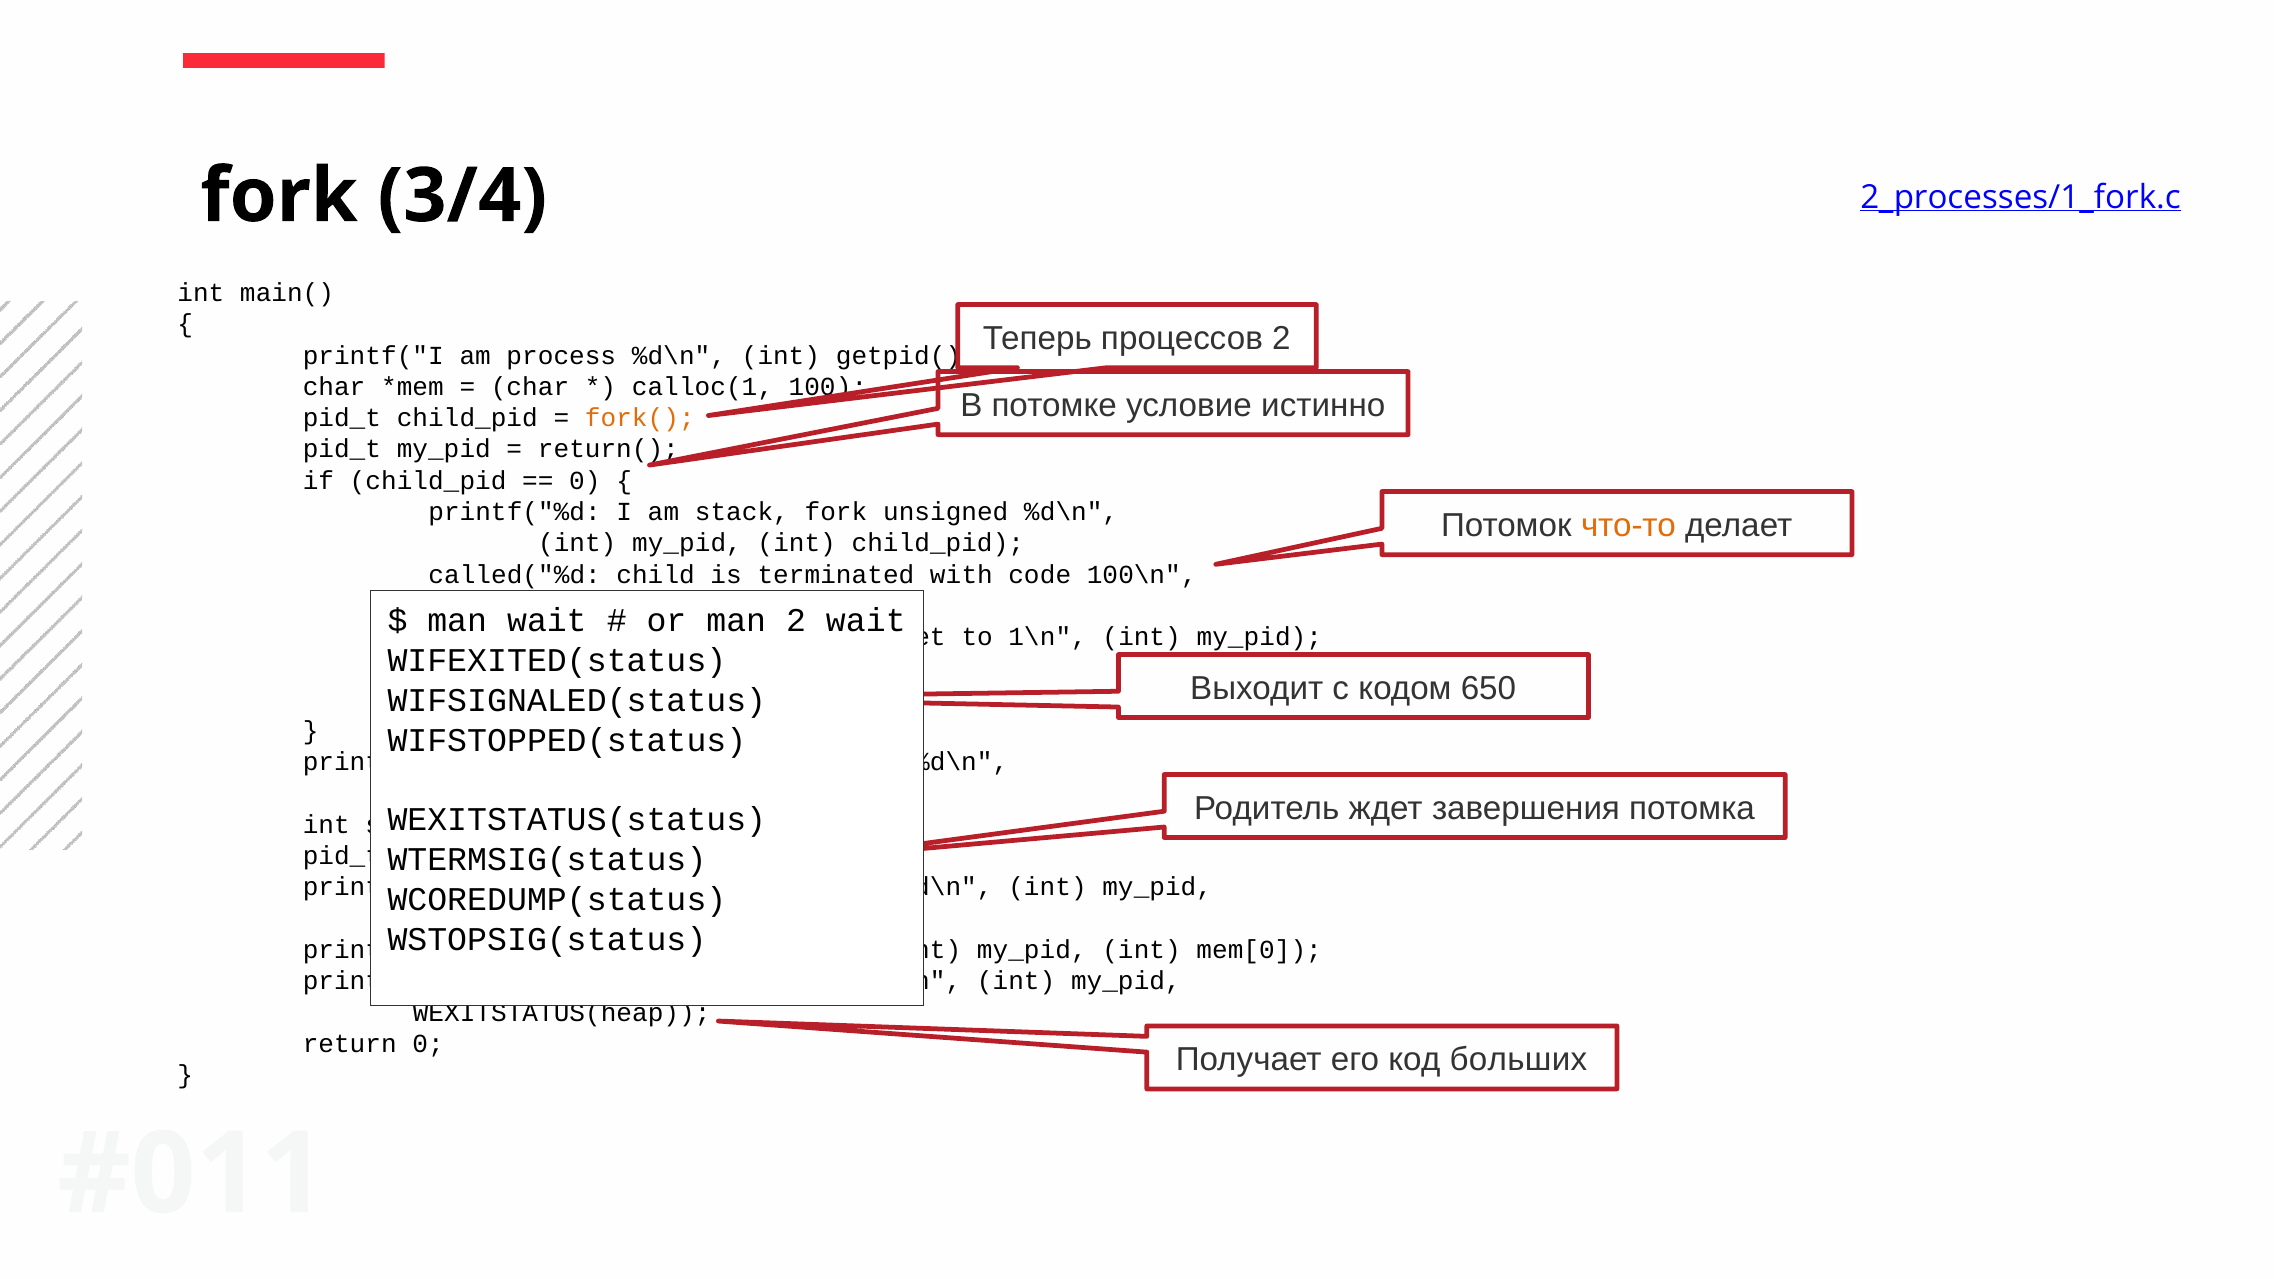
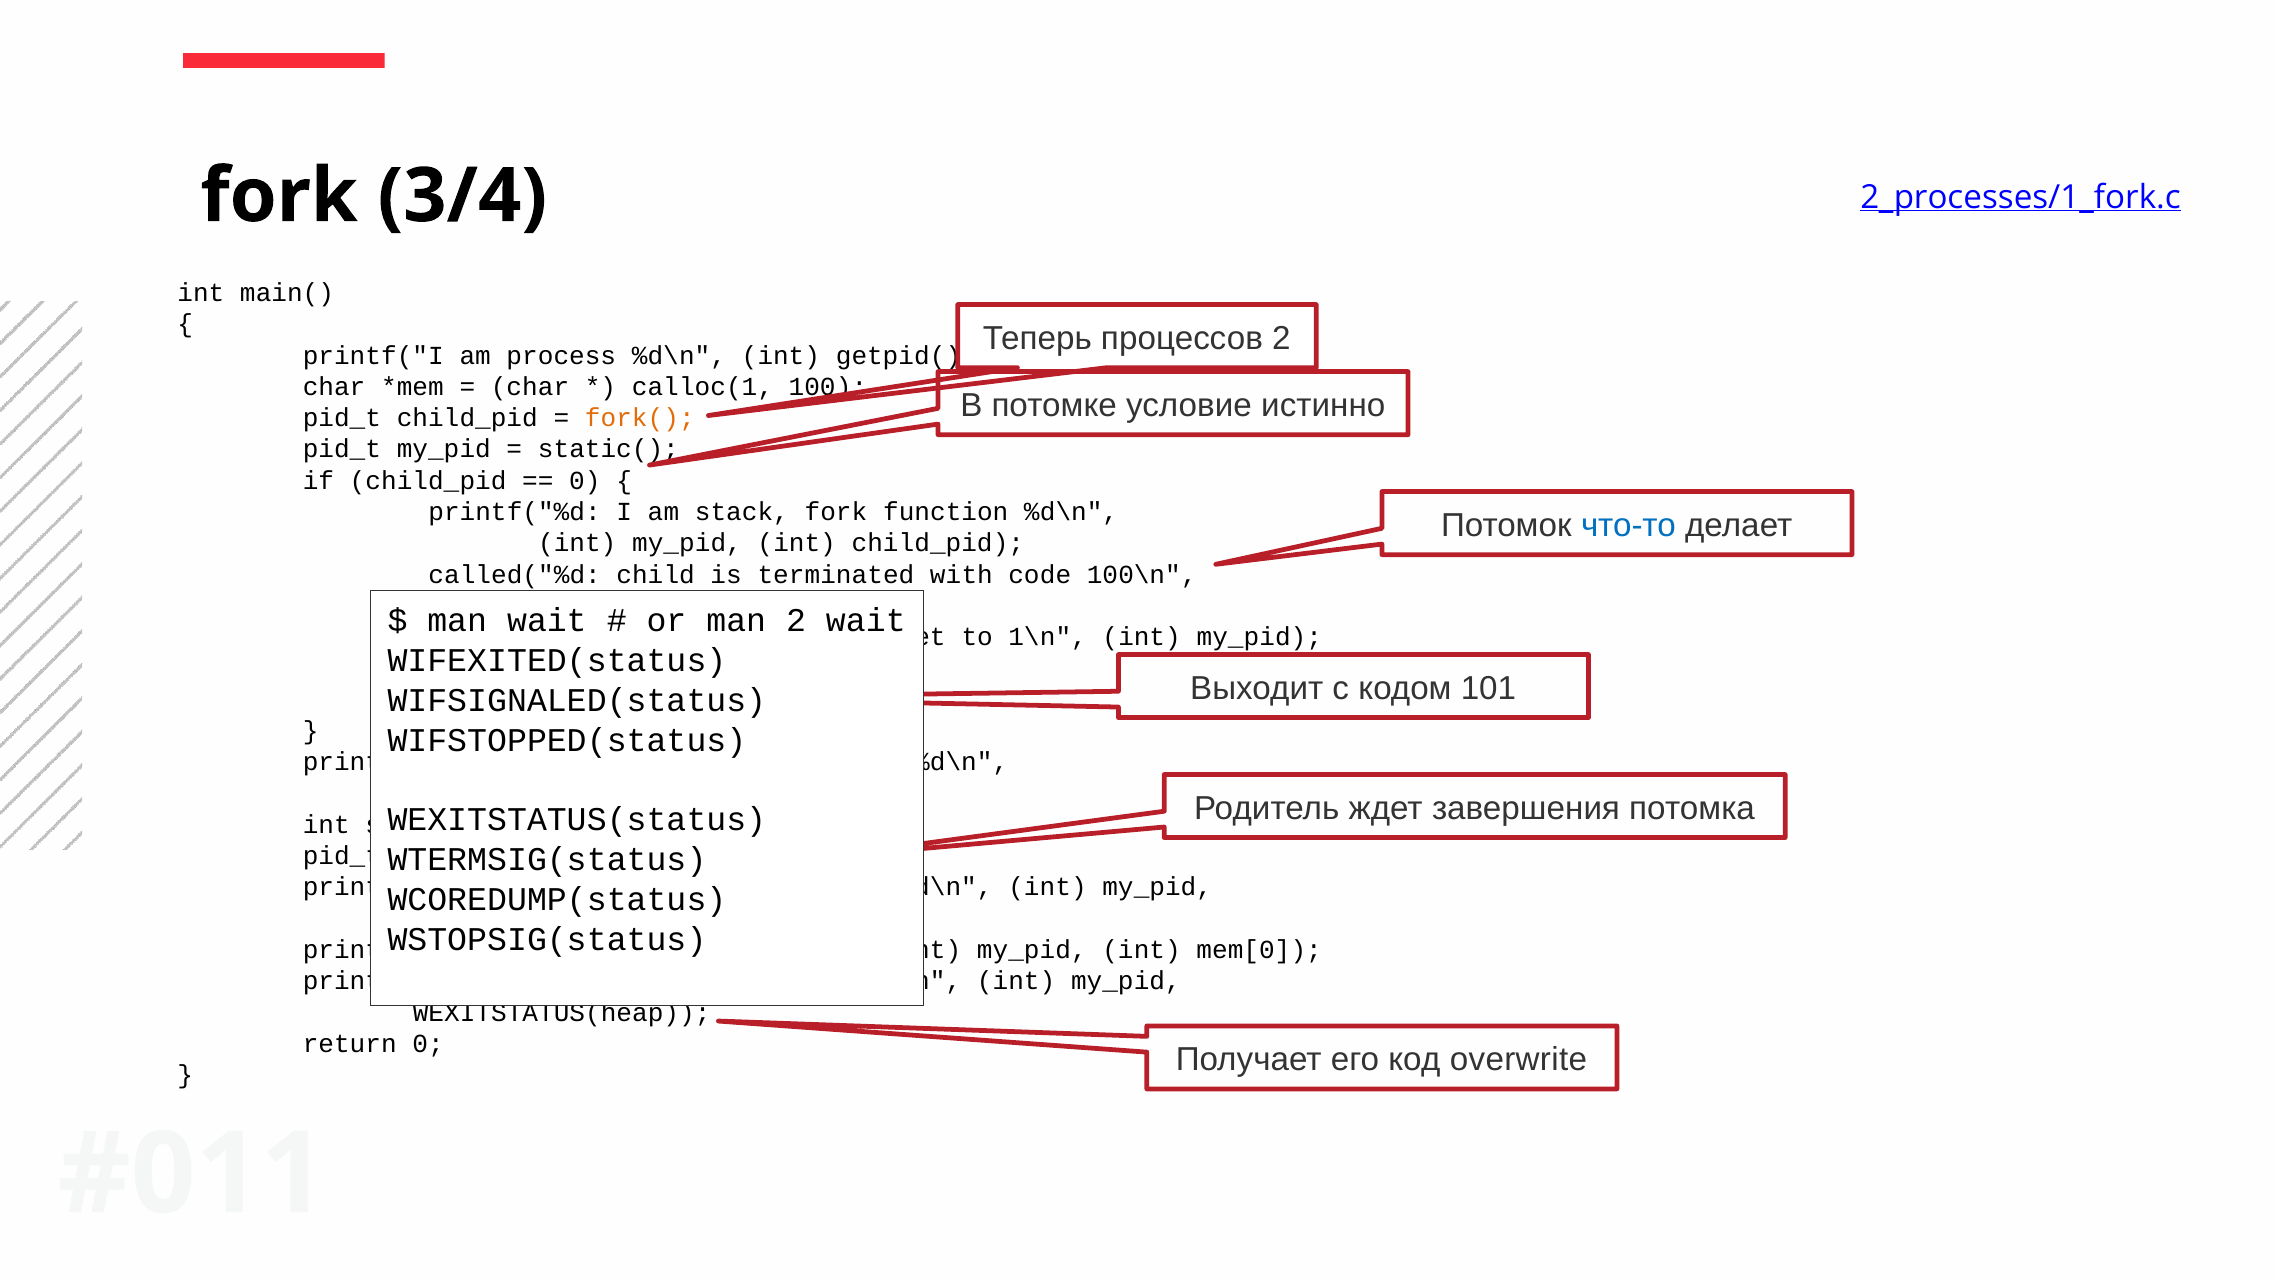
return(: return( -> static(
unsigned: unsigned -> function
что-то colour: orange -> blue
650: 650 -> 101
больших: больших -> overwrite
